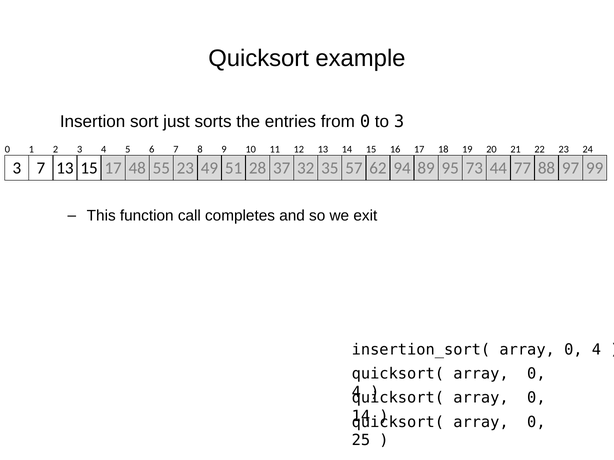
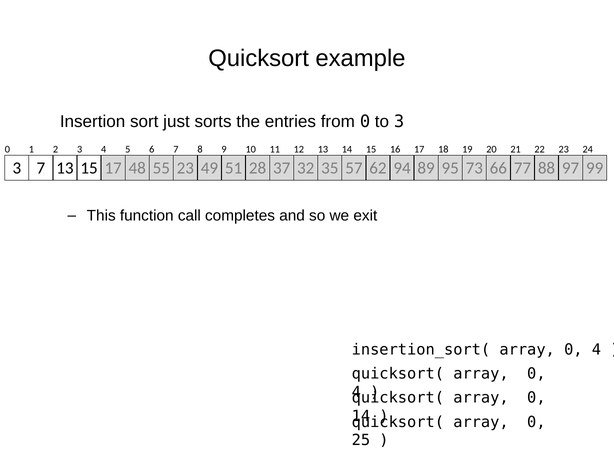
44: 44 -> 66
